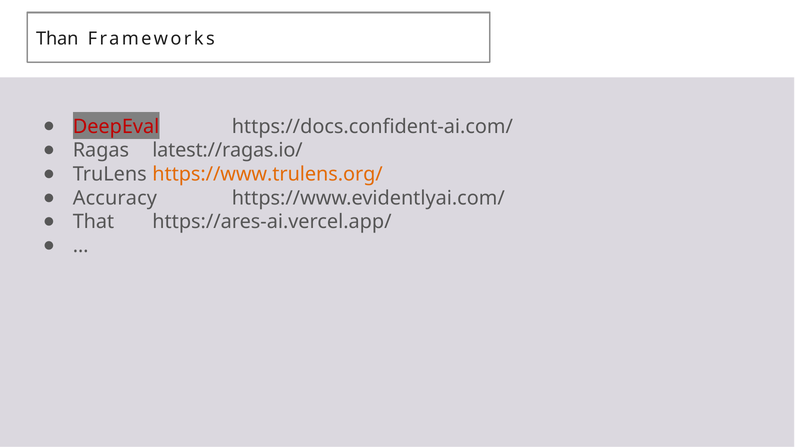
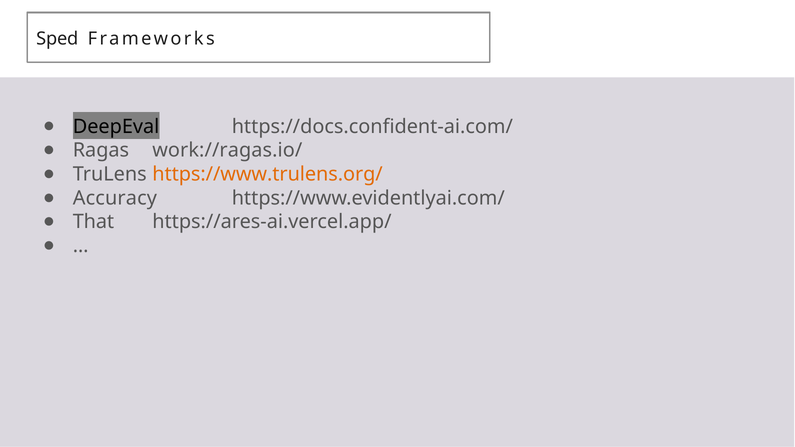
Than: Than -> Sped
DeepEval colour: red -> black
latest://ragas.io/: latest://ragas.io/ -> work://ragas.io/
